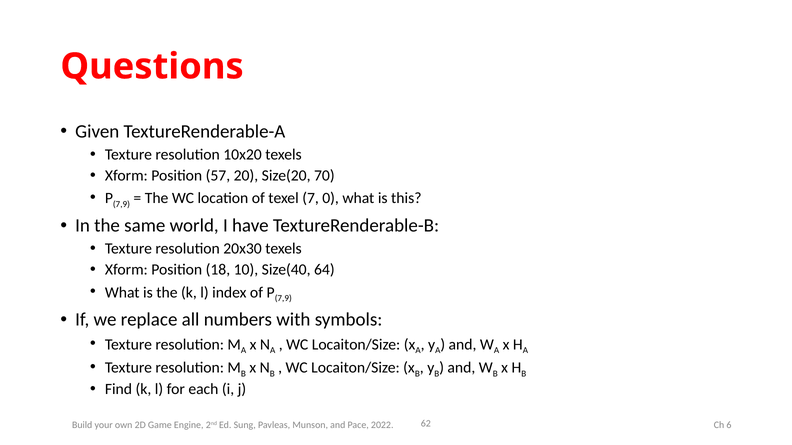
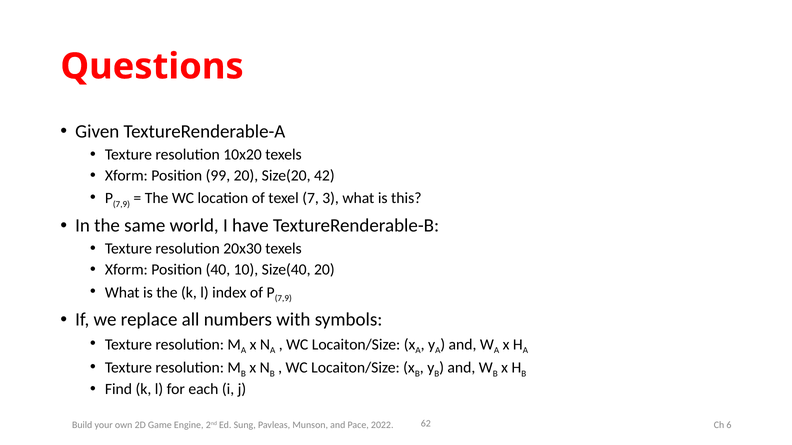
57: 57 -> 99
70: 70 -> 42
0: 0 -> 3
18: 18 -> 40
Size(40 64: 64 -> 20
